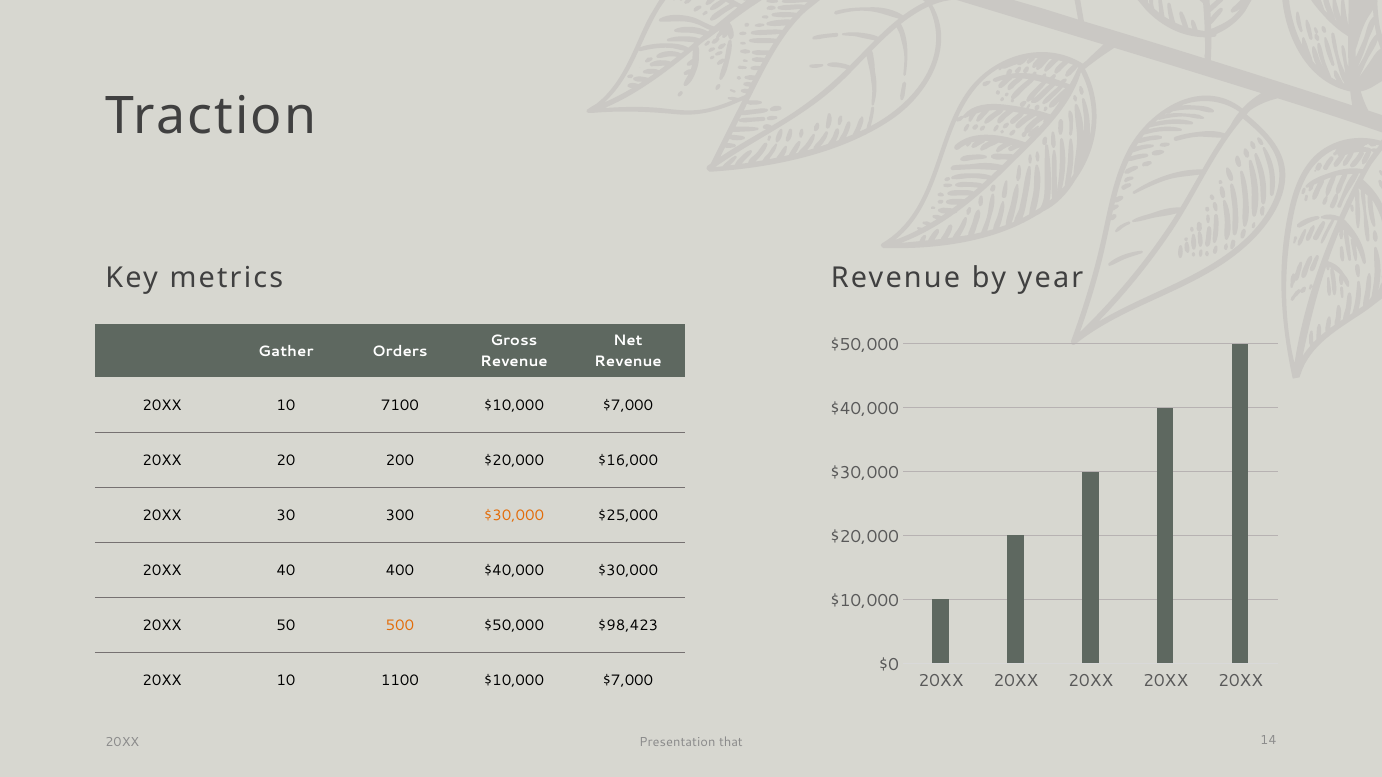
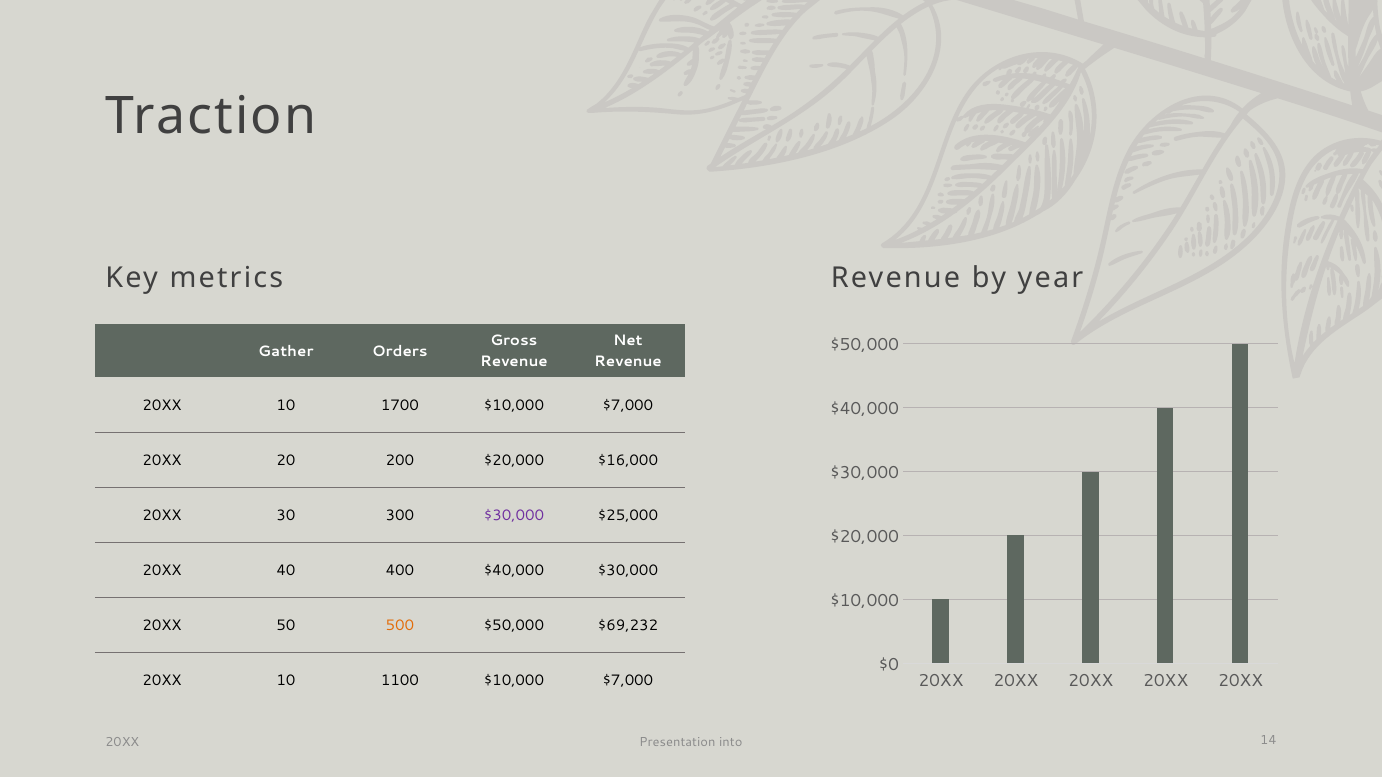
7100: 7100 -> 1700
$30,000 at (514, 516) colour: orange -> purple
$98,423: $98,423 -> $69,232
that: that -> into
